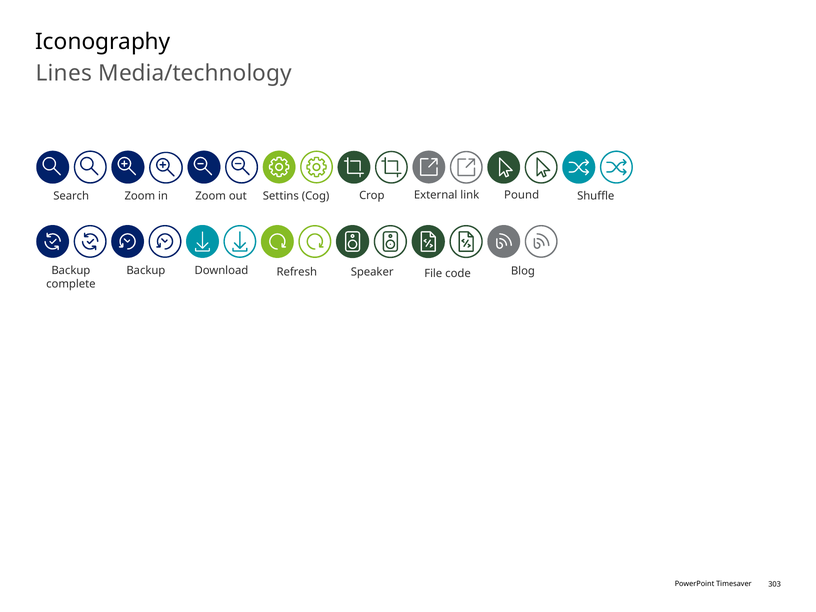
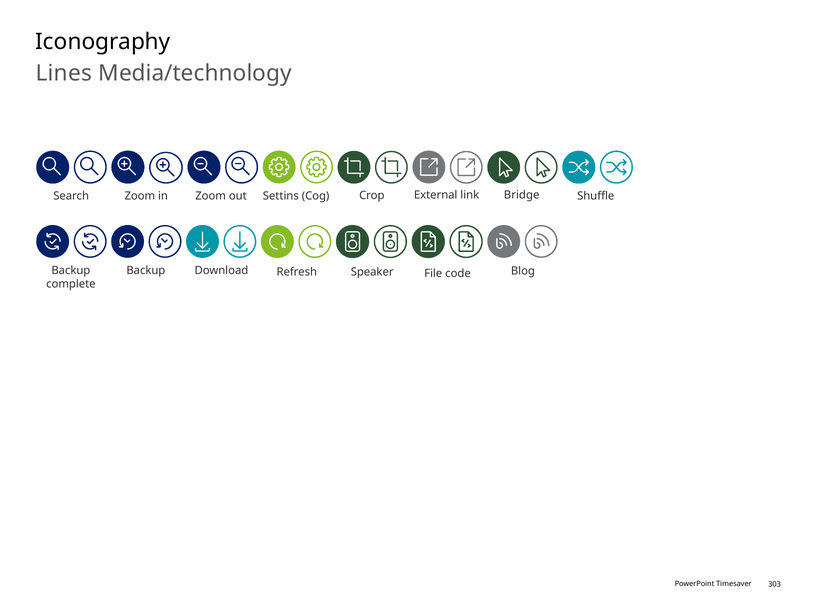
Pound: Pound -> Bridge
